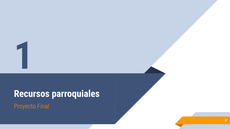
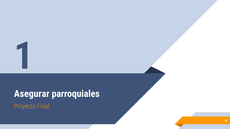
Recursos: Recursos -> Asegurar
